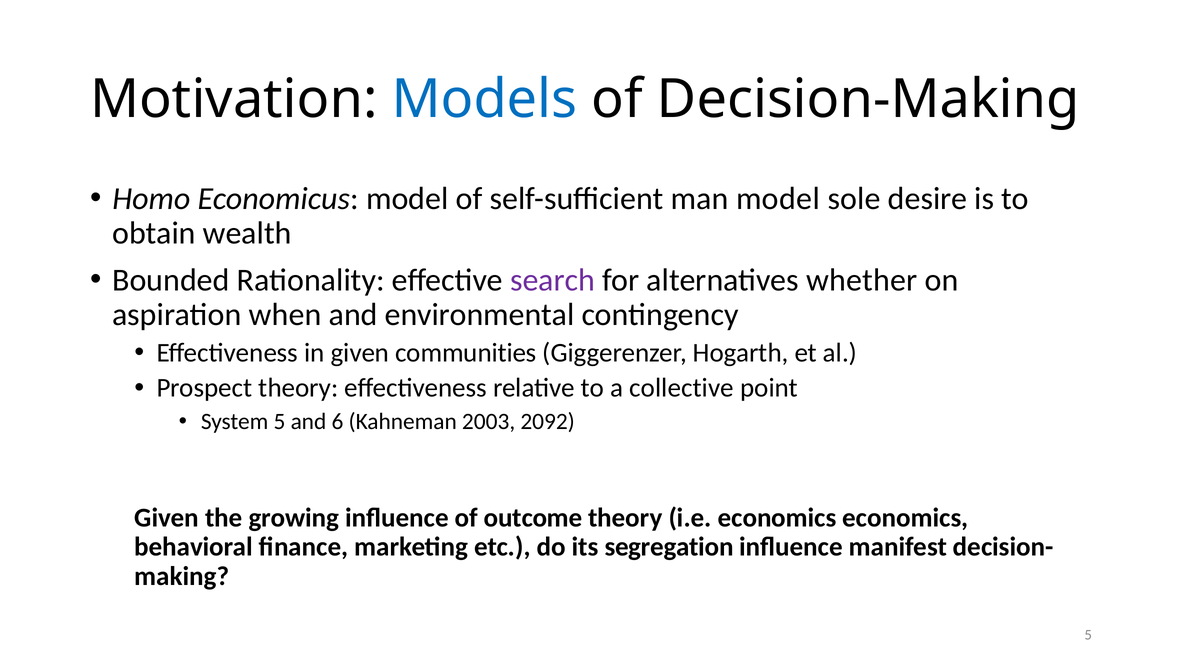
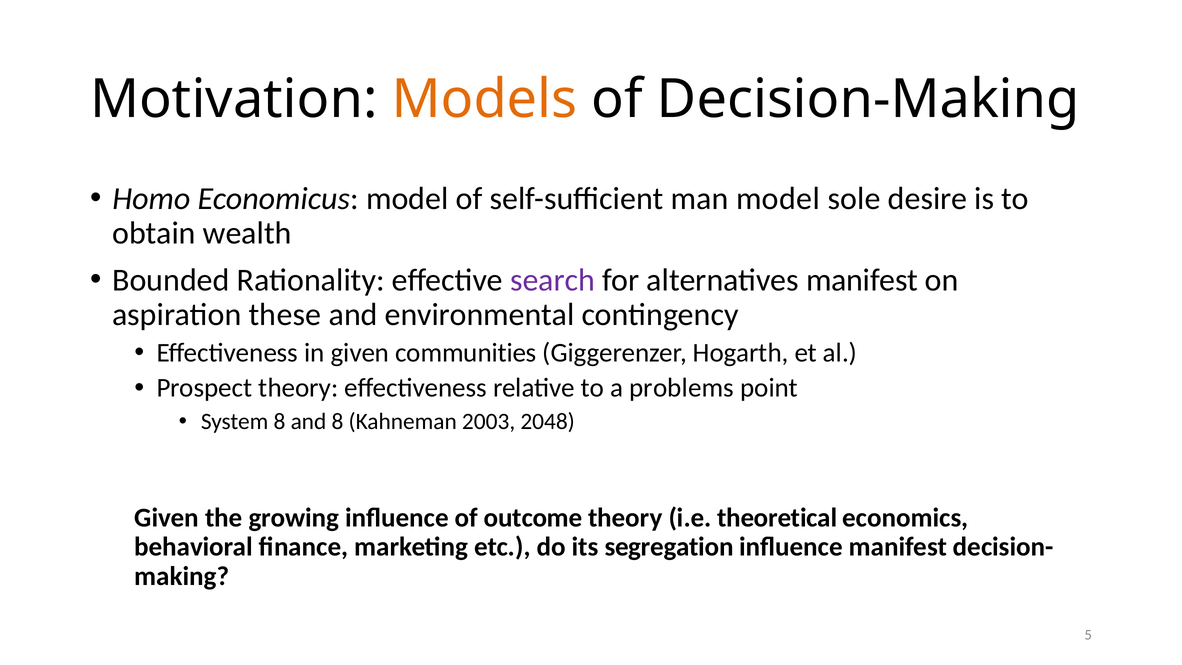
Models colour: blue -> orange
alternatives whether: whether -> manifest
when: when -> these
collective: collective -> problems
System 5: 5 -> 8
and 6: 6 -> 8
2092: 2092 -> 2048
i.e economics: economics -> theoretical
